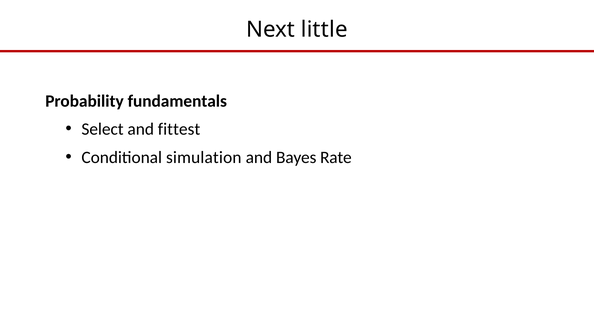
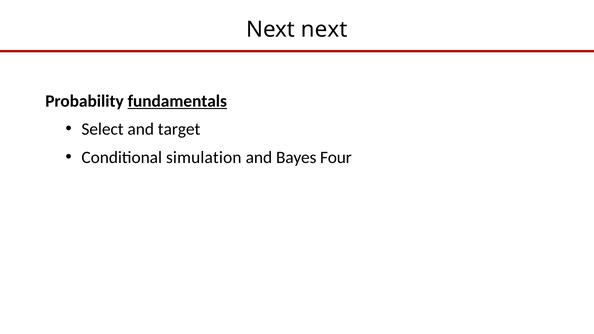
Next little: little -> next
fundamentals underline: none -> present
fittest: fittest -> target
Rate: Rate -> Four
